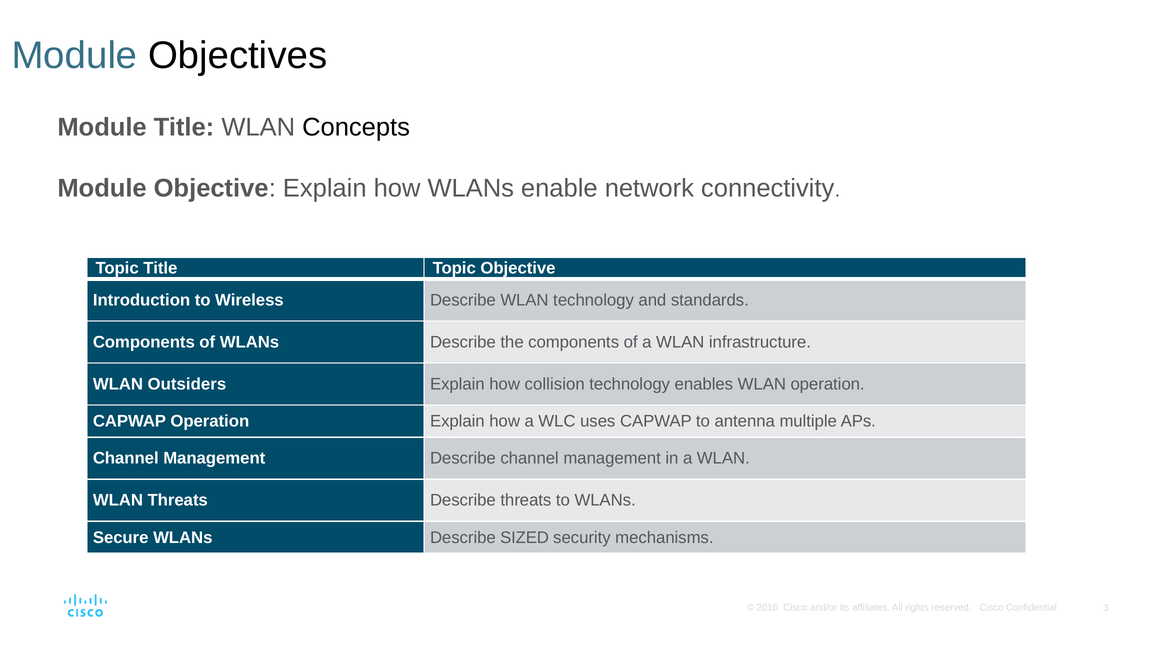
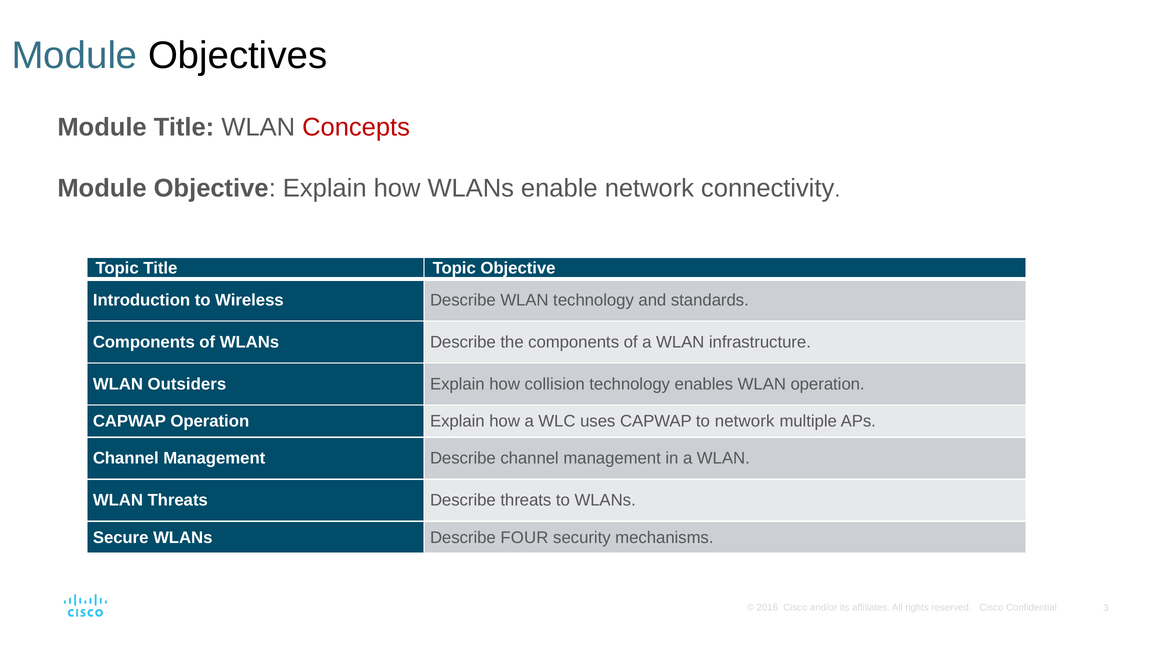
Concepts colour: black -> red
to antenna: antenna -> network
SIZED: SIZED -> FOUR
